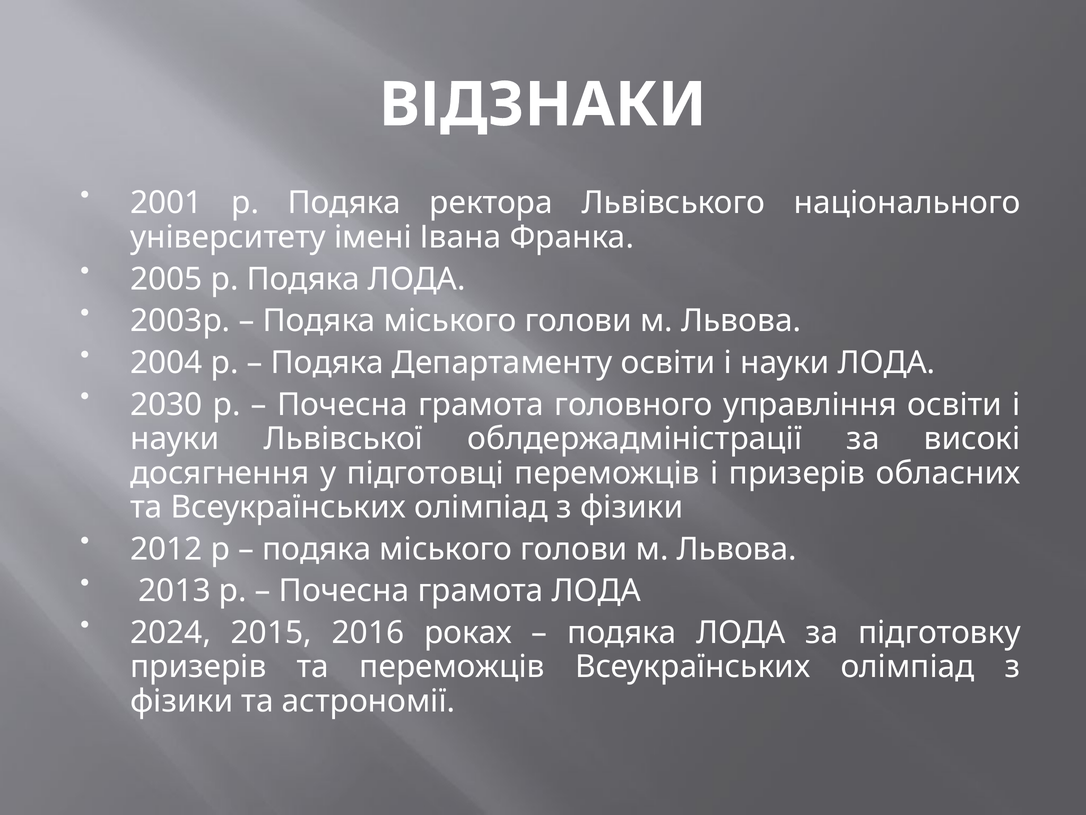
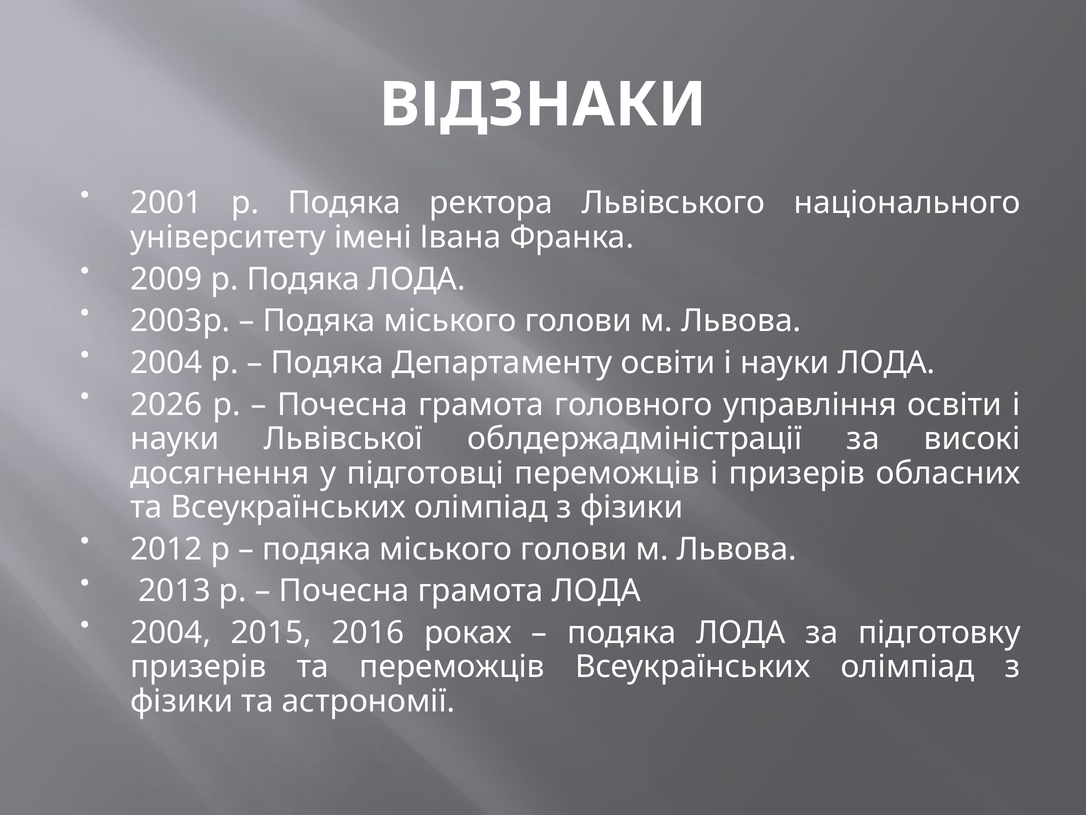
2005: 2005 -> 2009
2030: 2030 -> 2026
2024 at (171, 632): 2024 -> 2004
